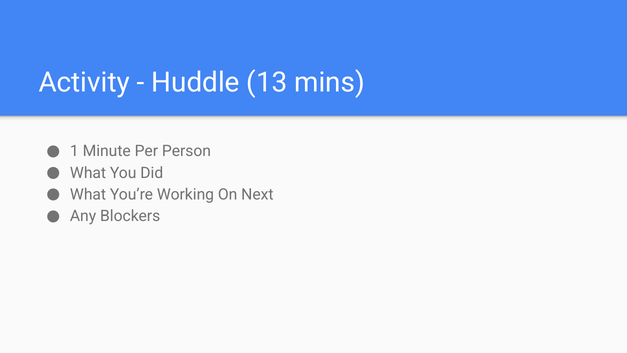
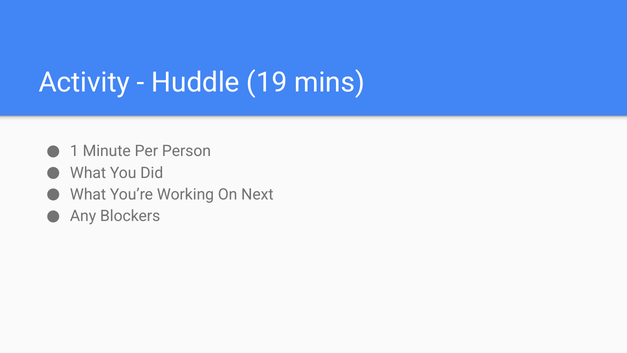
13: 13 -> 19
